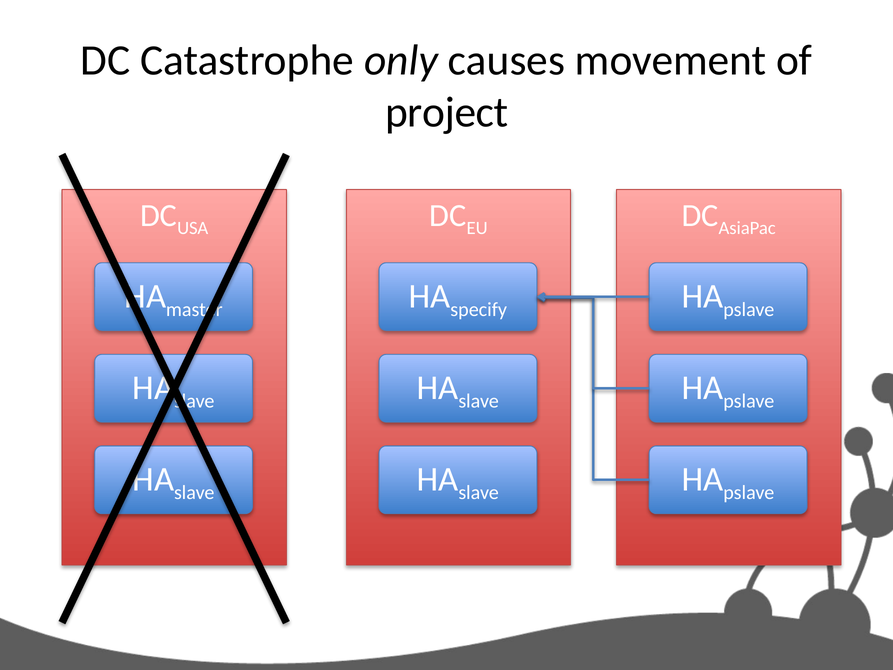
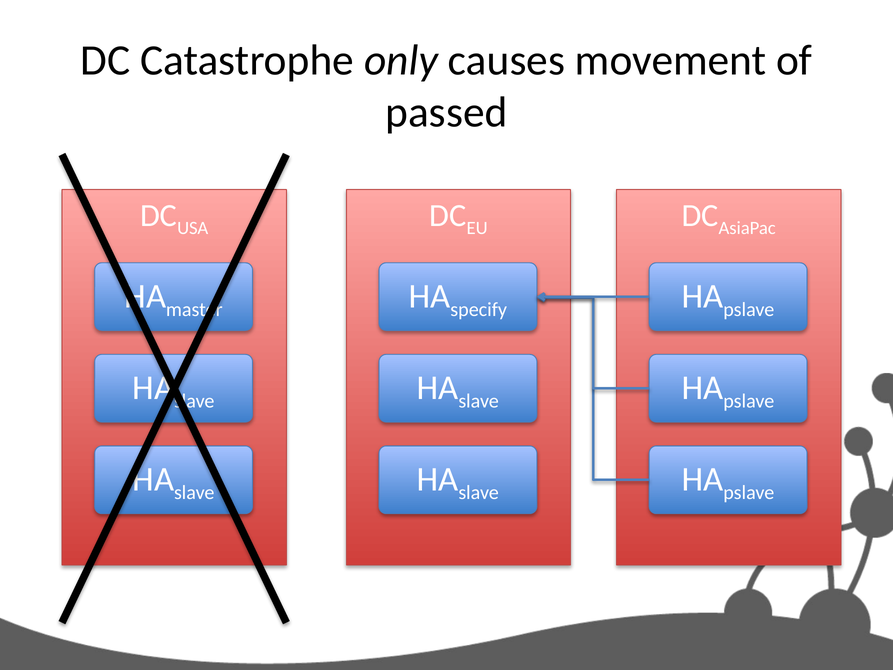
project: project -> passed
